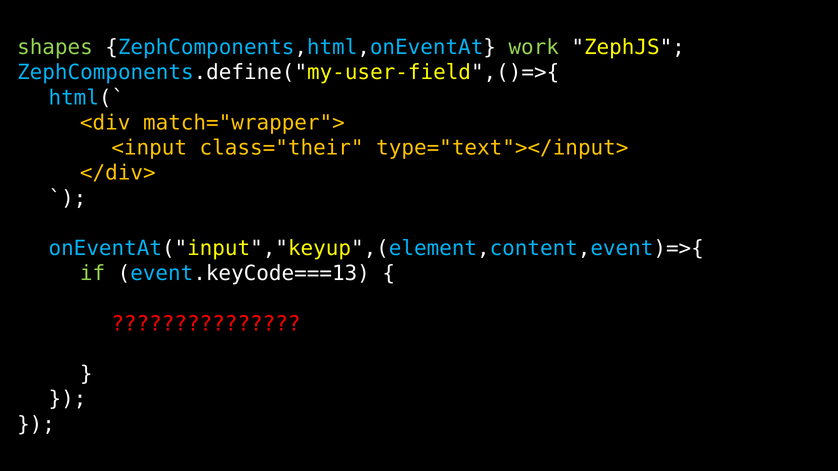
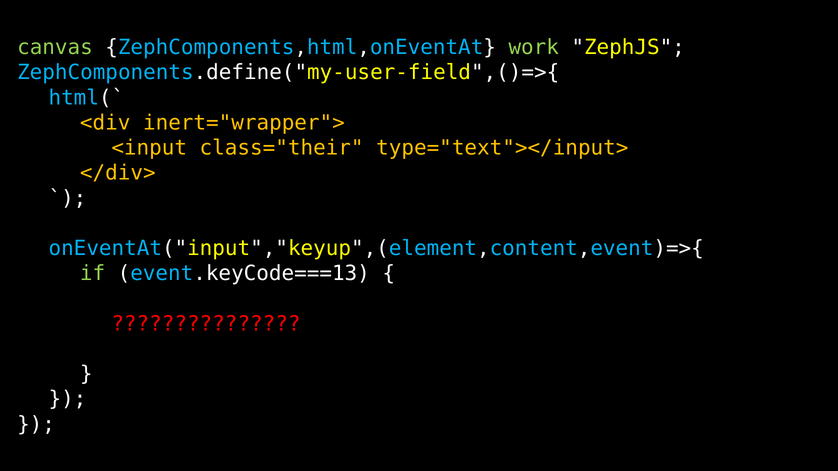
shapes: shapes -> canvas
match="wrapper">: match="wrapper"> -> inert="wrapper">
